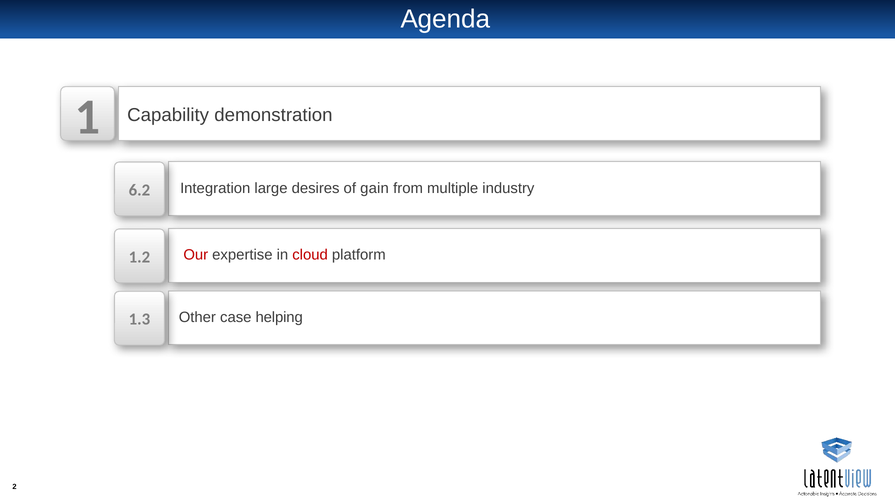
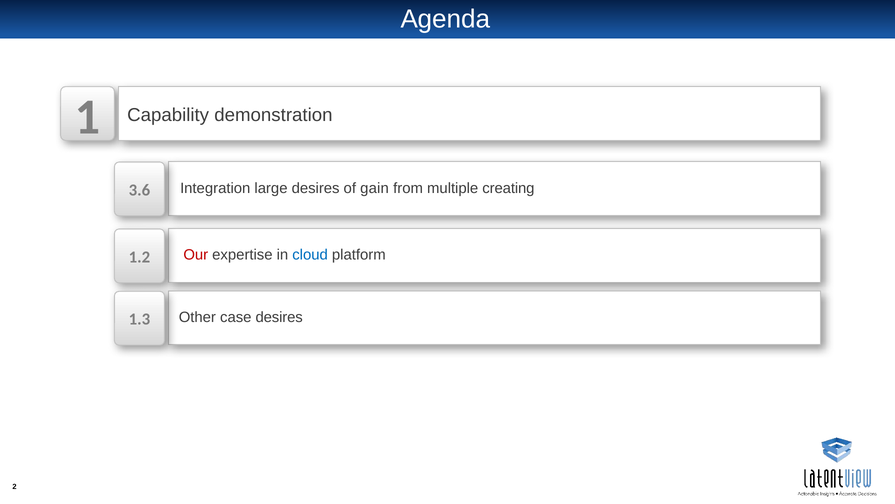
6.2: 6.2 -> 3.6
industry: industry -> creating
cloud colour: red -> blue
case helping: helping -> desires
